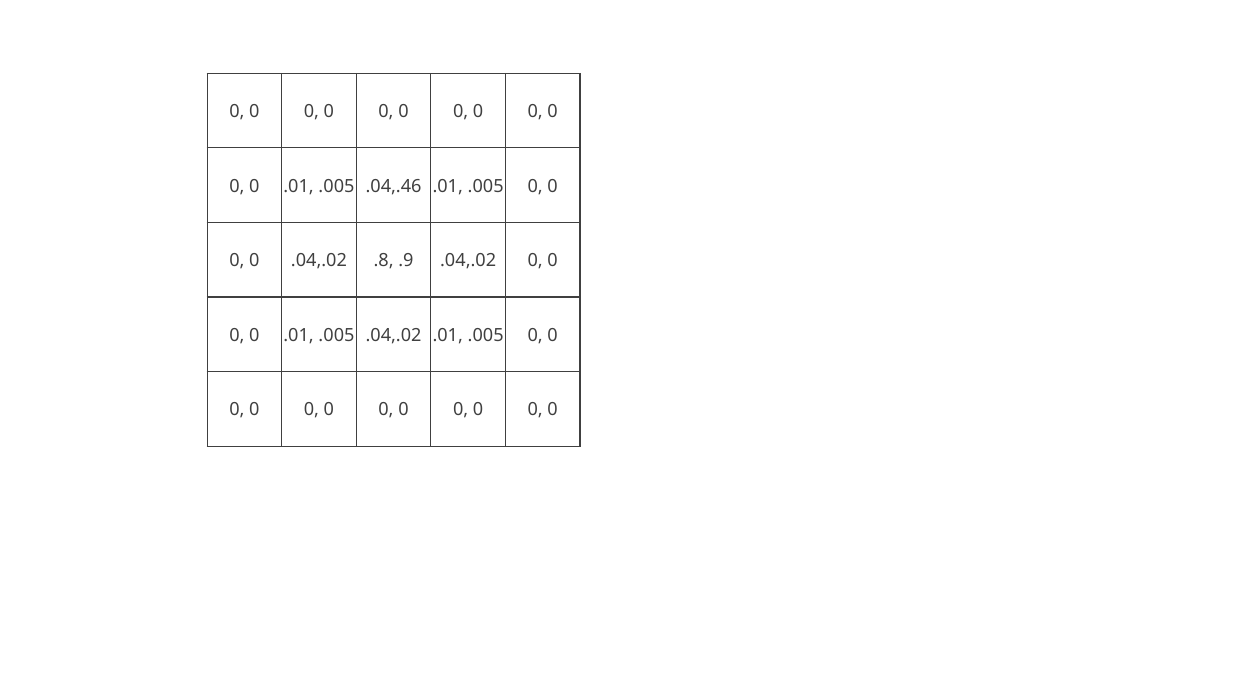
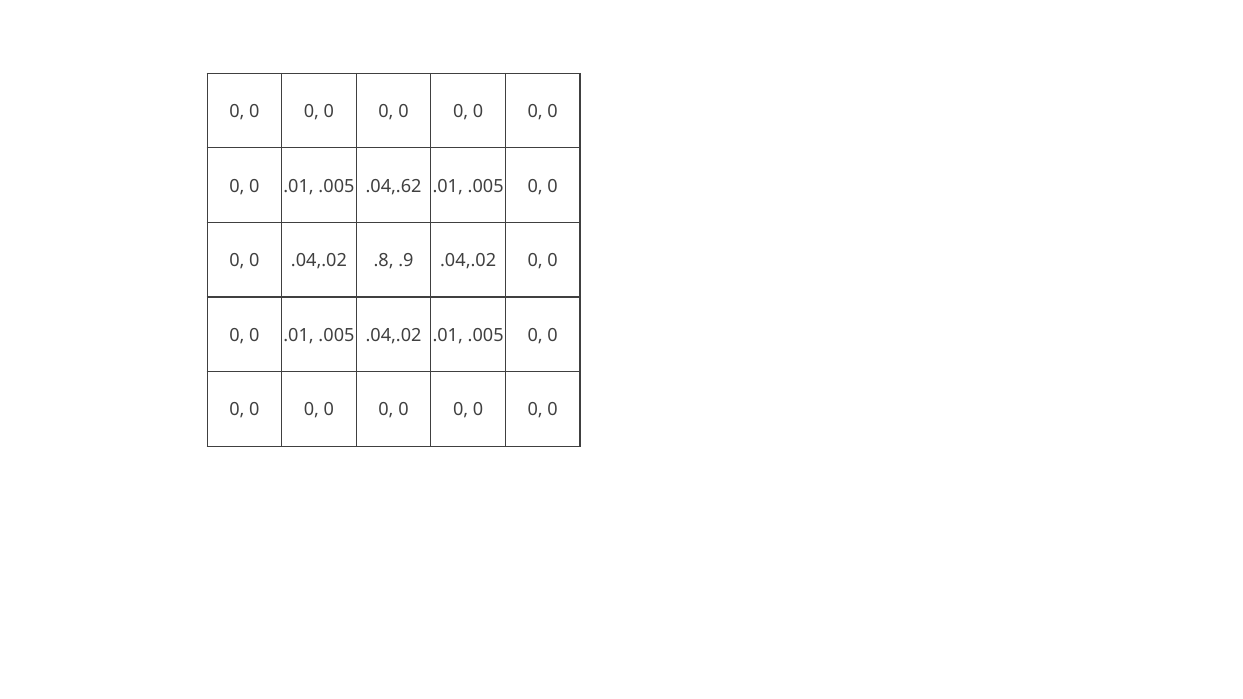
.04,.46: .04,.46 -> .04,.62
